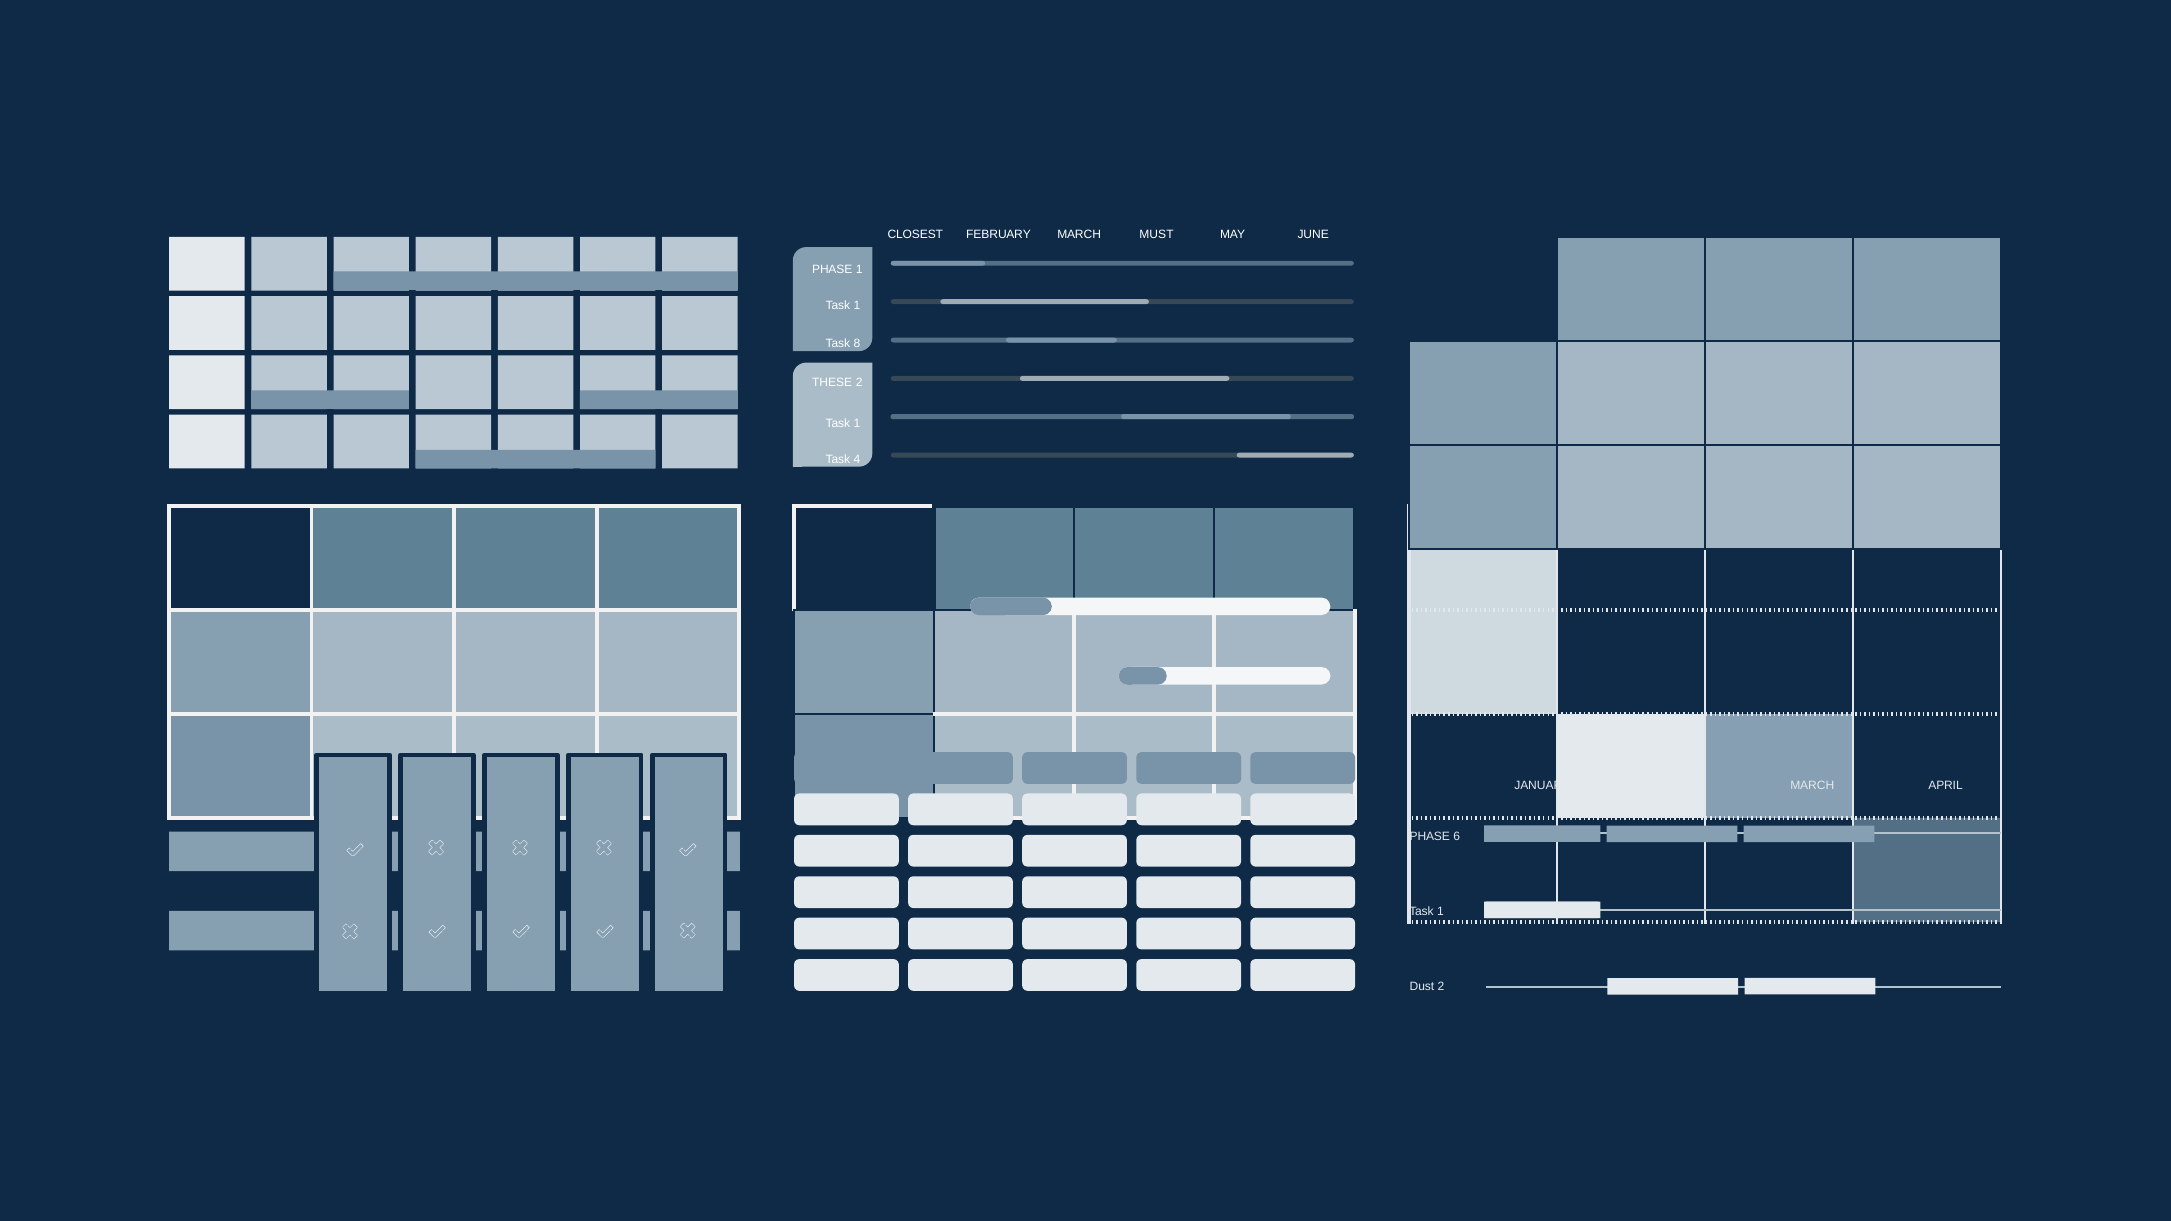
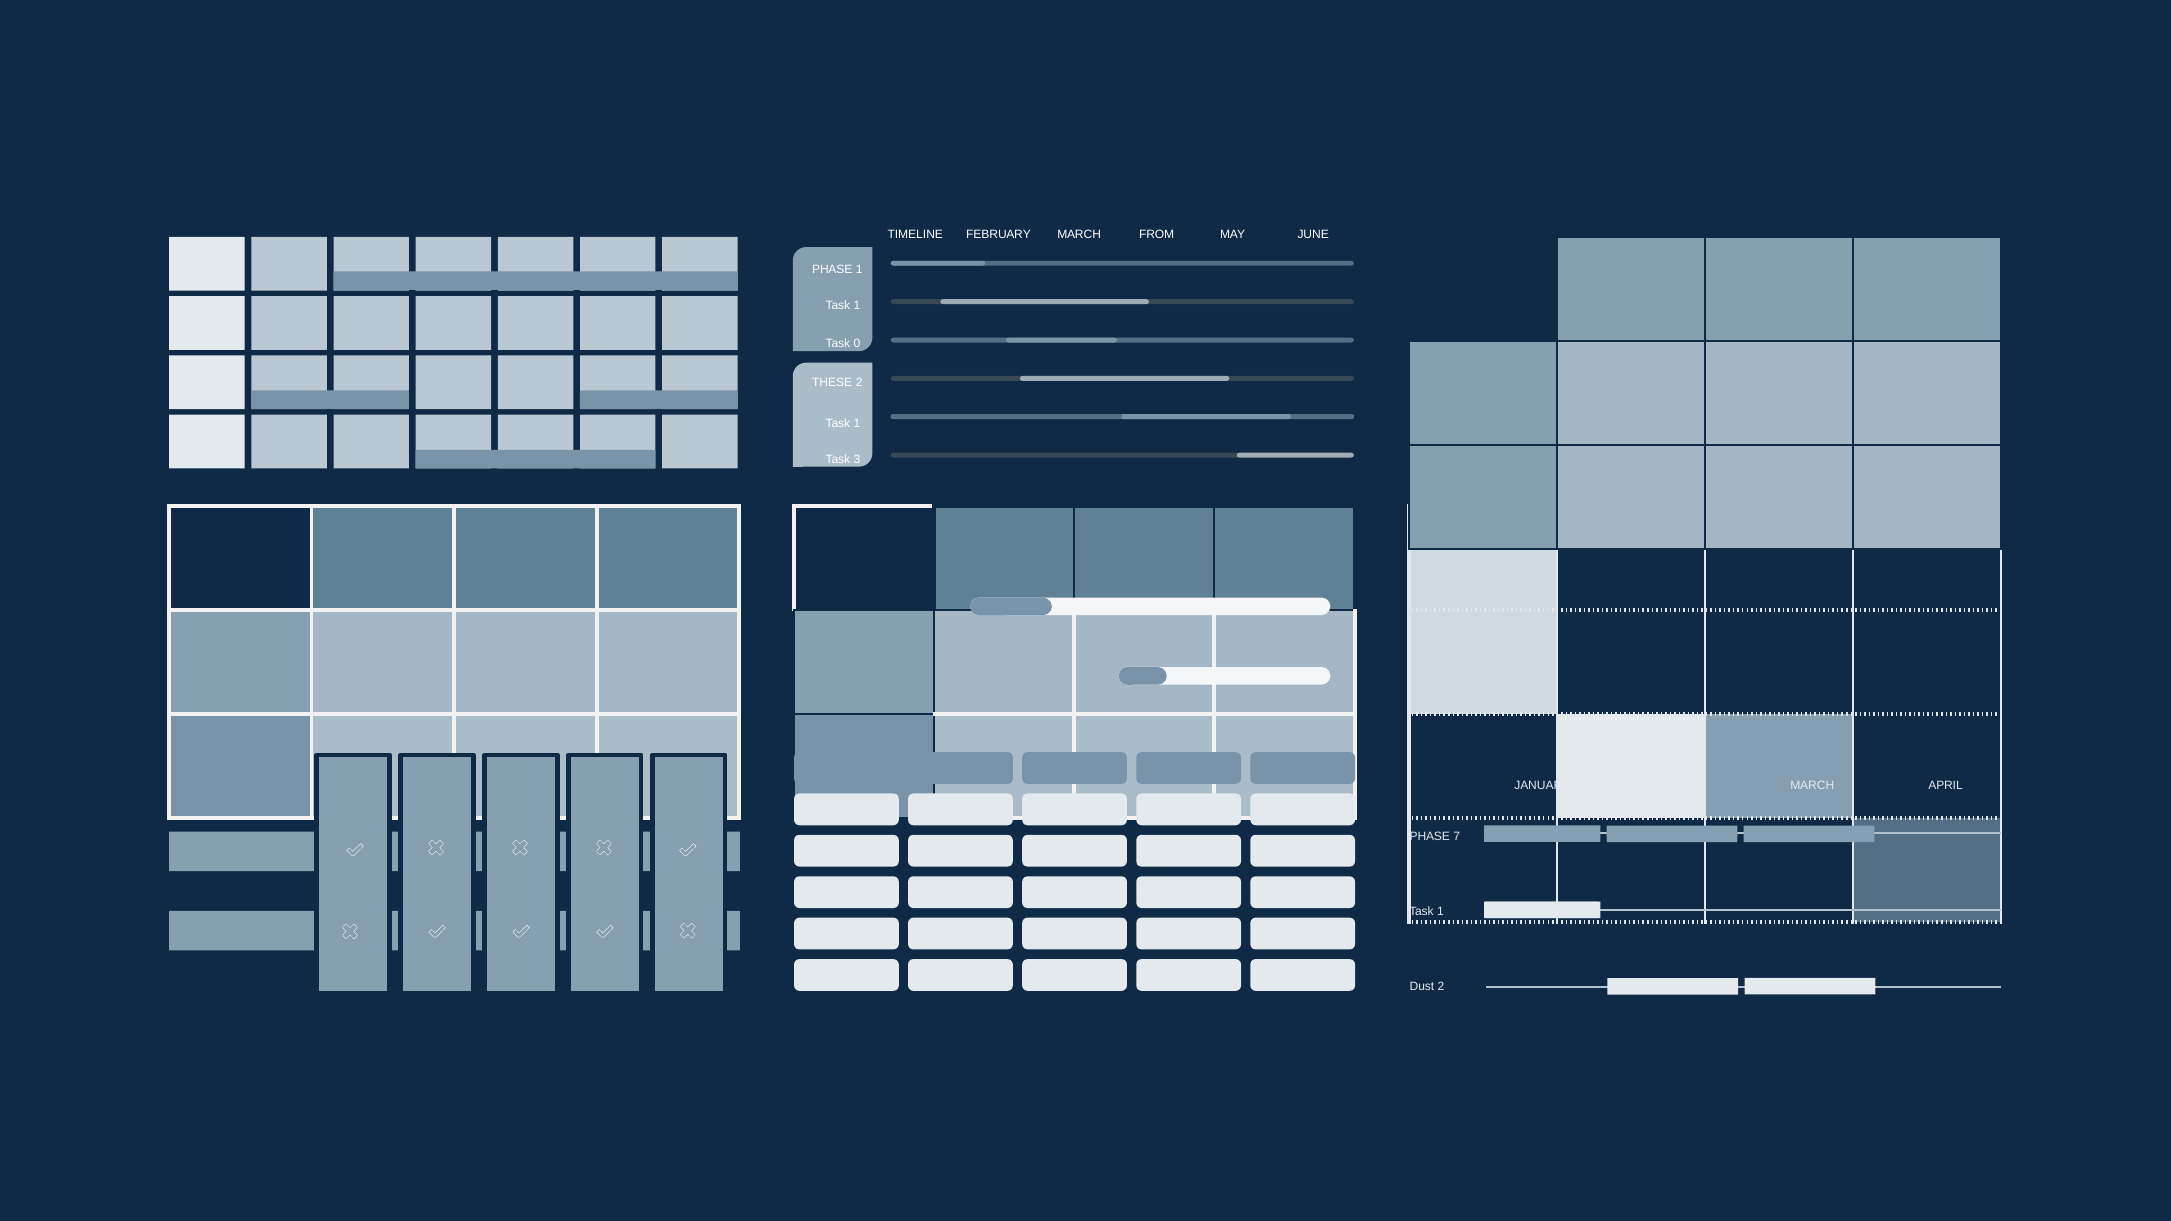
CLOSEST: CLOSEST -> TIMELINE
MUST: MUST -> FROM
8: 8 -> 0
4: 4 -> 3
6: 6 -> 7
